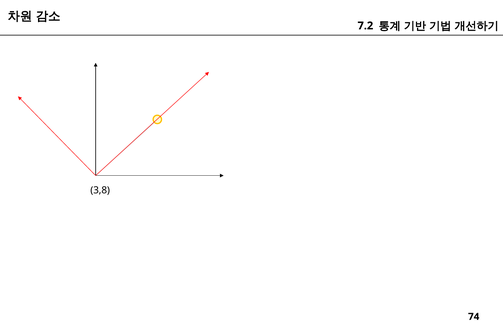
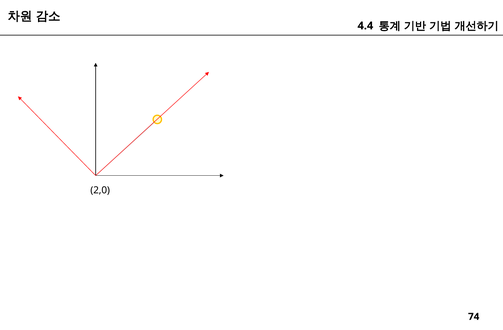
7.2: 7.2 -> 4.4
3,8: 3,8 -> 2,0
